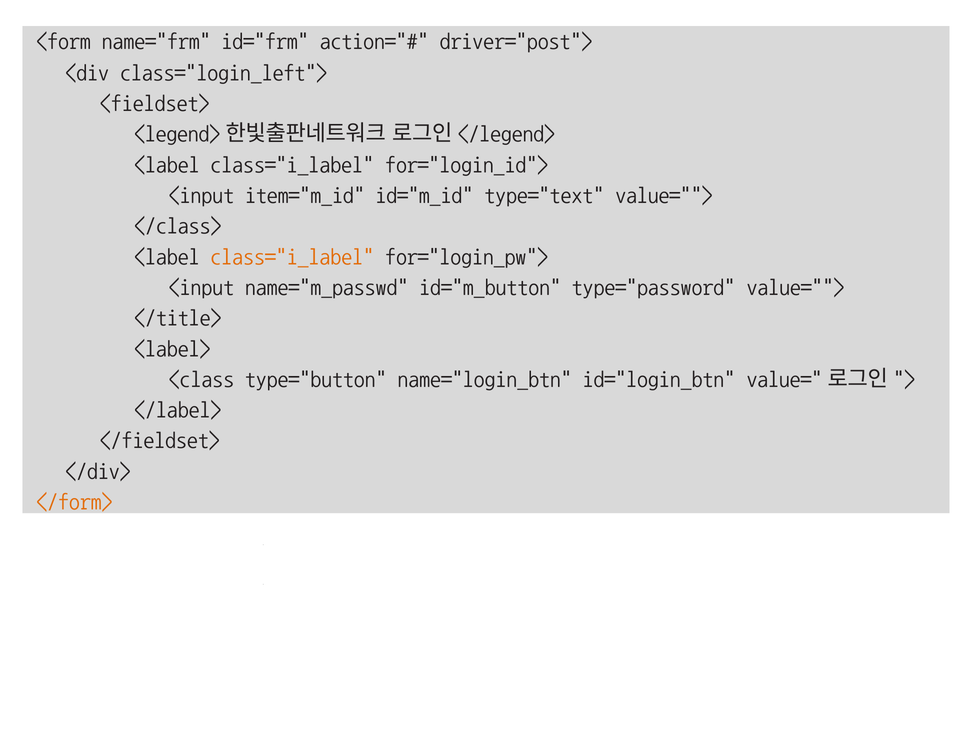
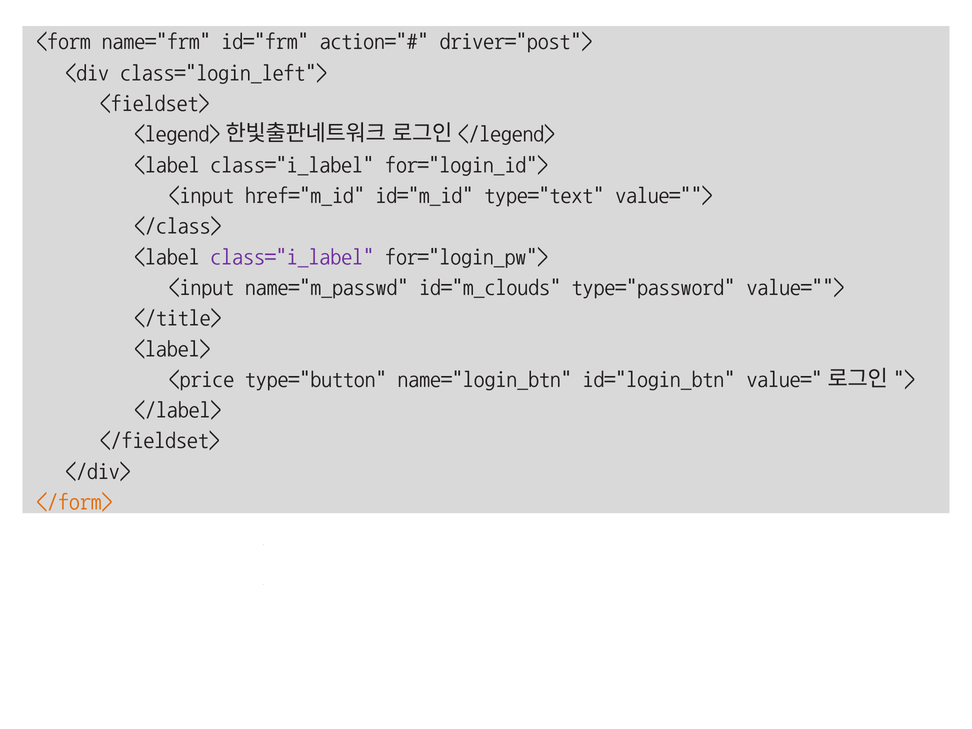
item="m_id: item="m_id -> href="m_id
class="i_label at (292, 256) colour: orange -> purple
id="m_button: id="m_button -> id="m_clouds
<class: <class -> <price
